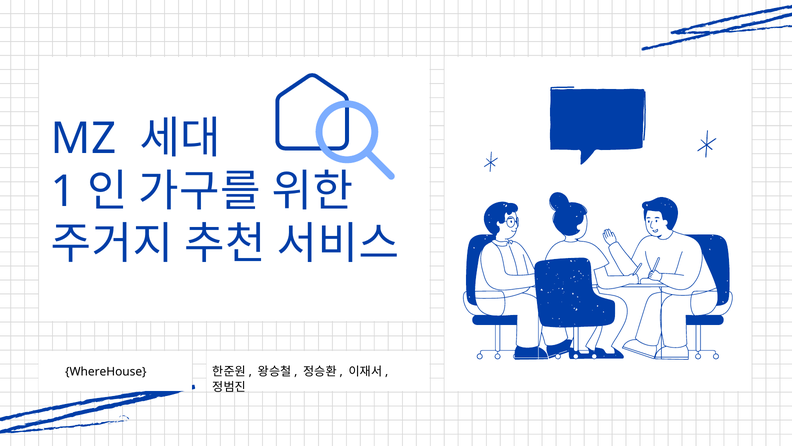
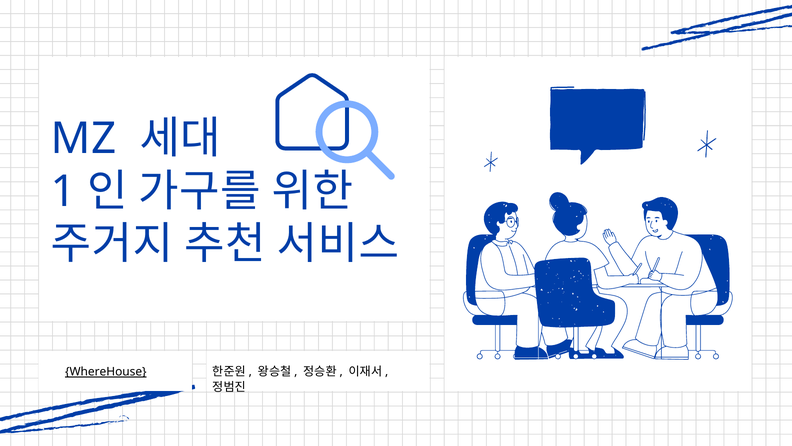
WhereHouse underline: none -> present
